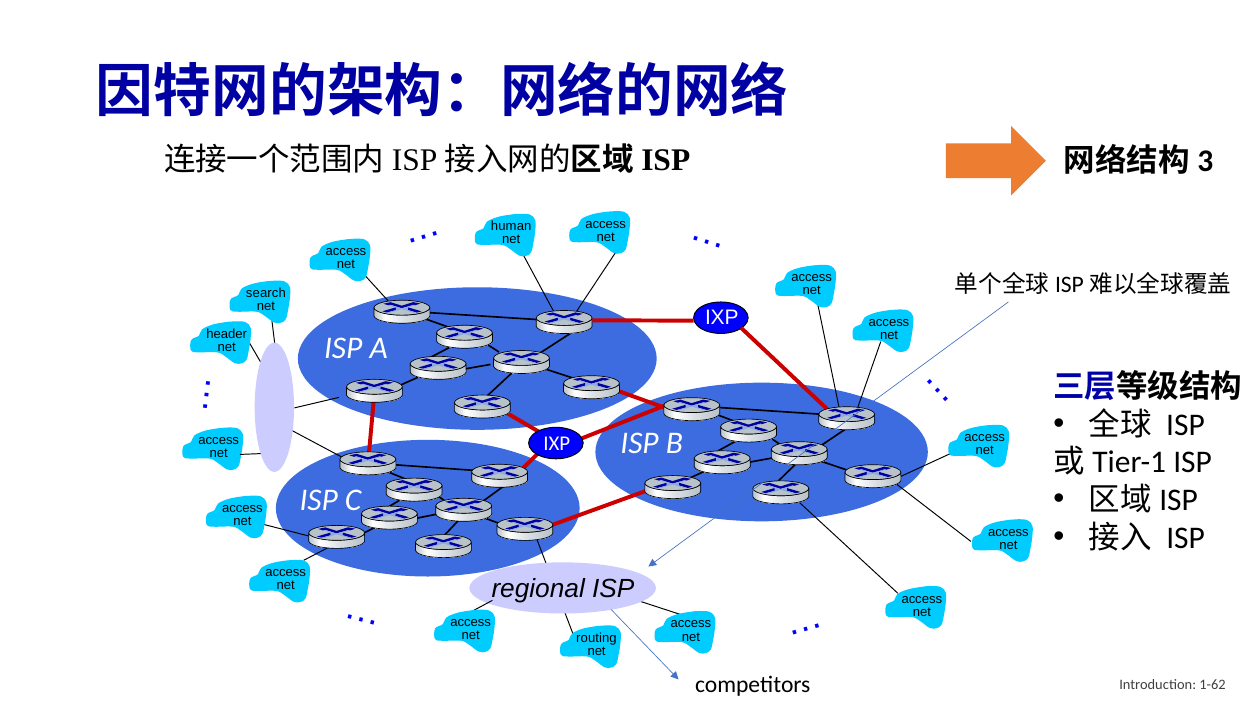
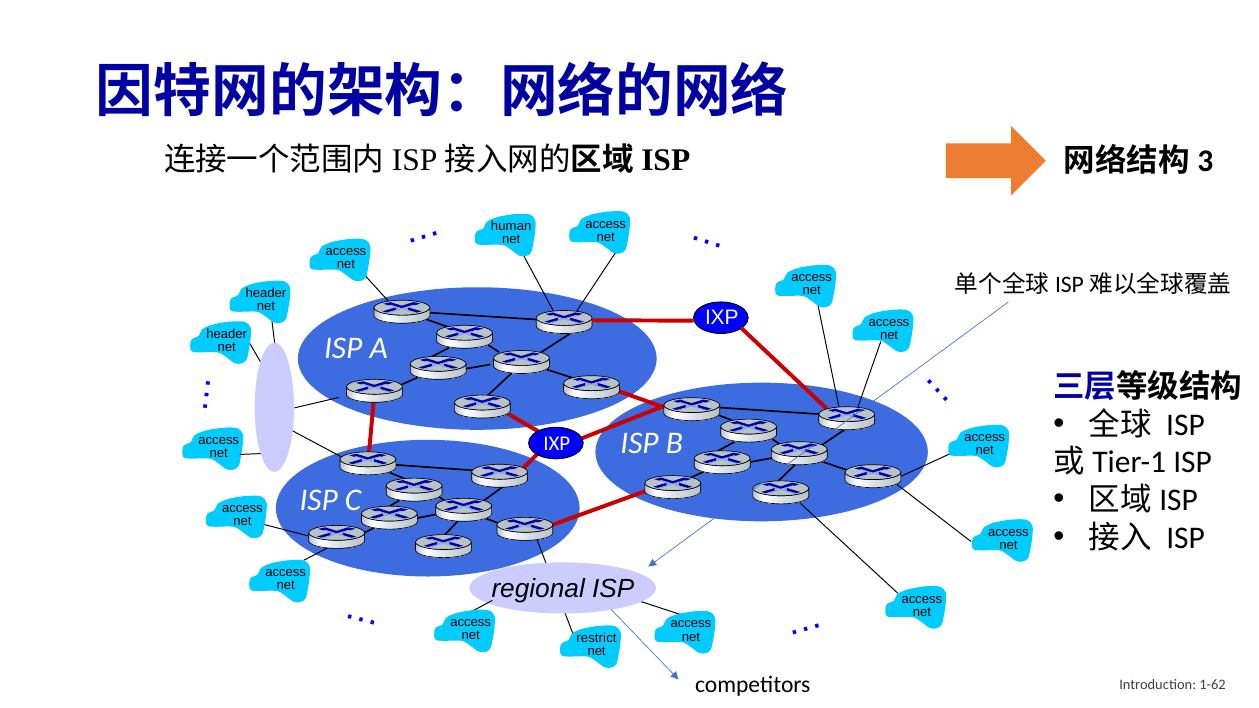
search at (266, 293): search -> header
routing: routing -> restrict
